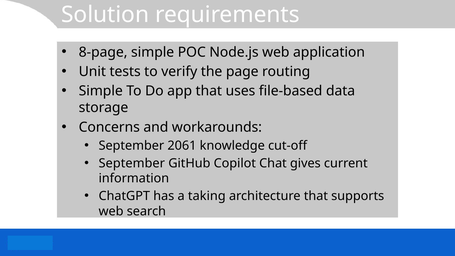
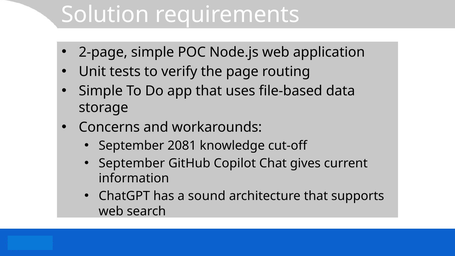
8-page: 8-page -> 2-page
2061: 2061 -> 2081
taking: taking -> sound
